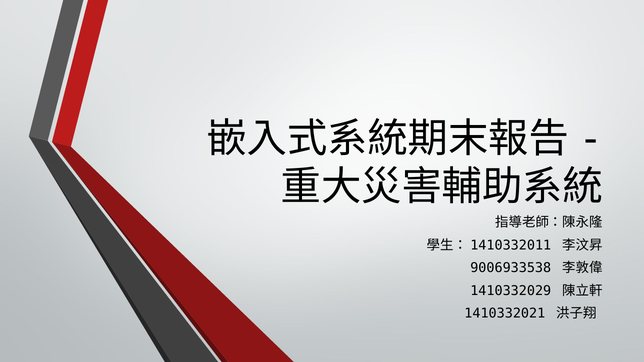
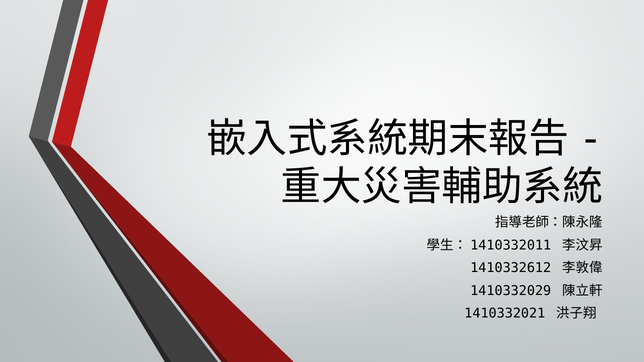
9006933538: 9006933538 -> 1410332612
